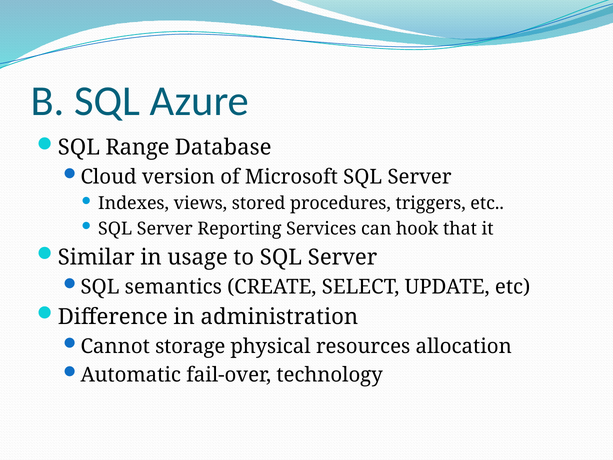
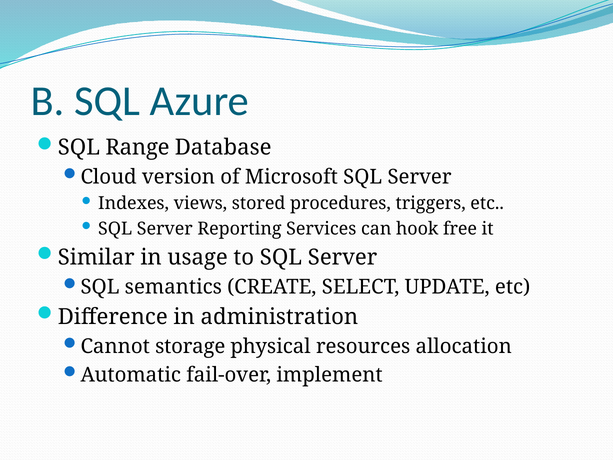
that: that -> free
technology: technology -> implement
